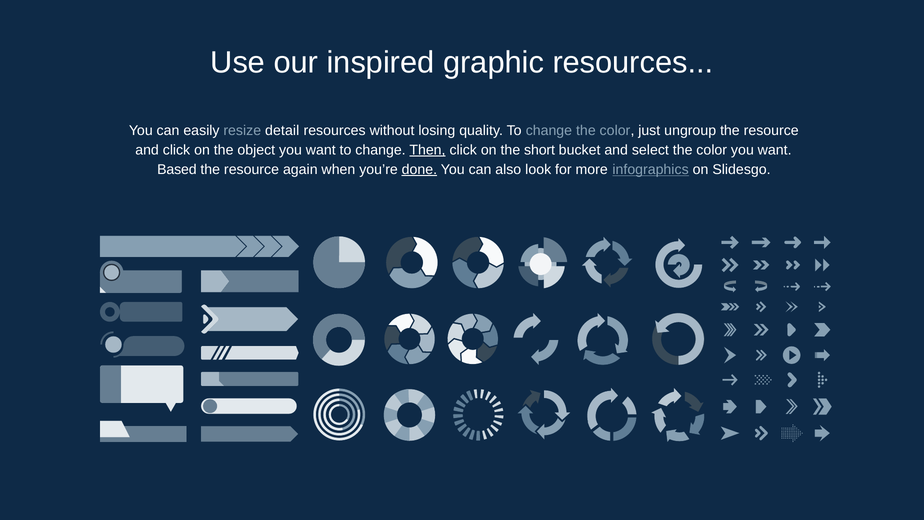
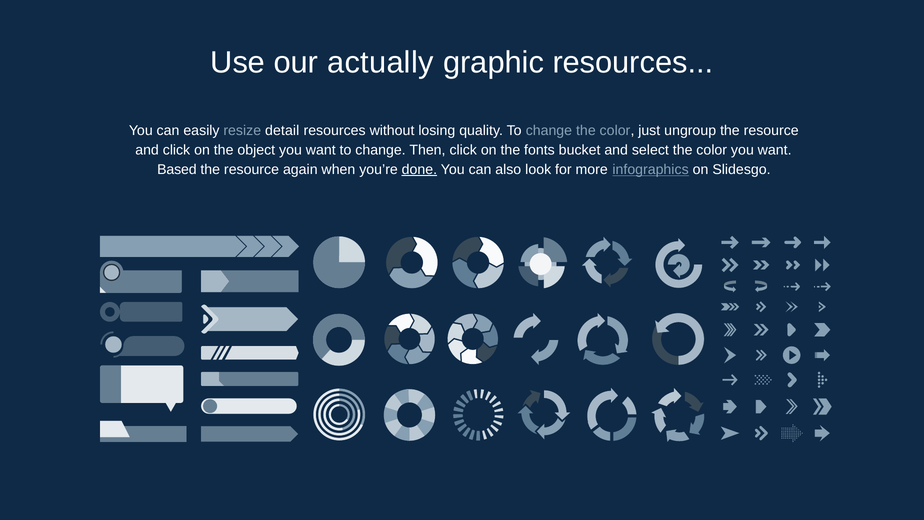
inspired: inspired -> actually
Then underline: present -> none
short: short -> fonts
